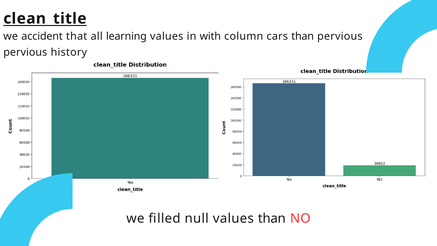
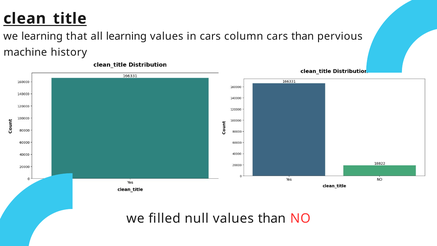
we accident: accident -> learning
in with: with -> cars
pervious at (25, 52): pervious -> machine
